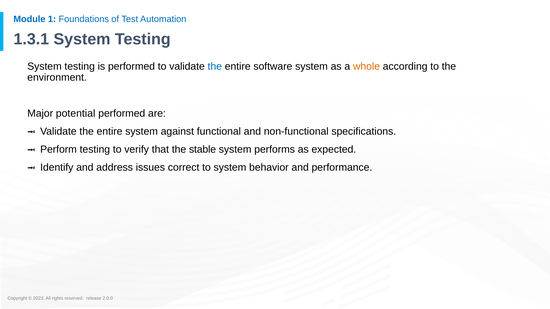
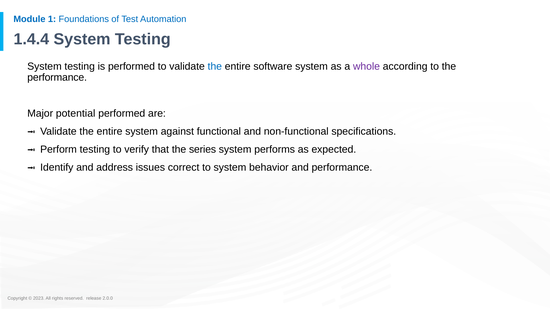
1.3.1: 1.3.1 -> 1.4.4
whole colour: orange -> purple
environment at (57, 78): environment -> performance
stable: stable -> series
